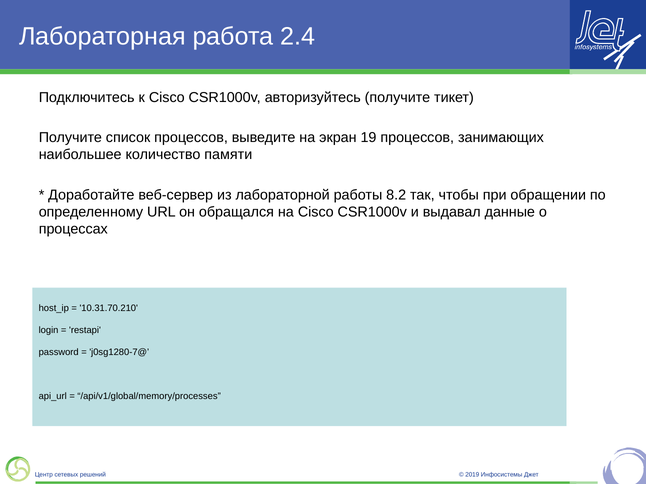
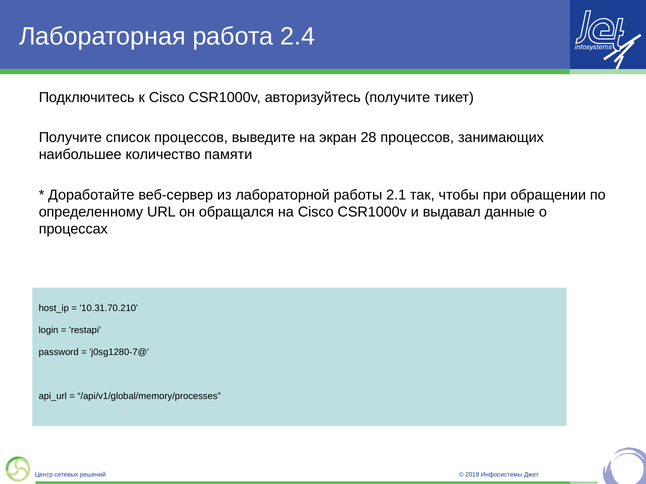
19: 19 -> 28
8.2: 8.2 -> 2.1
